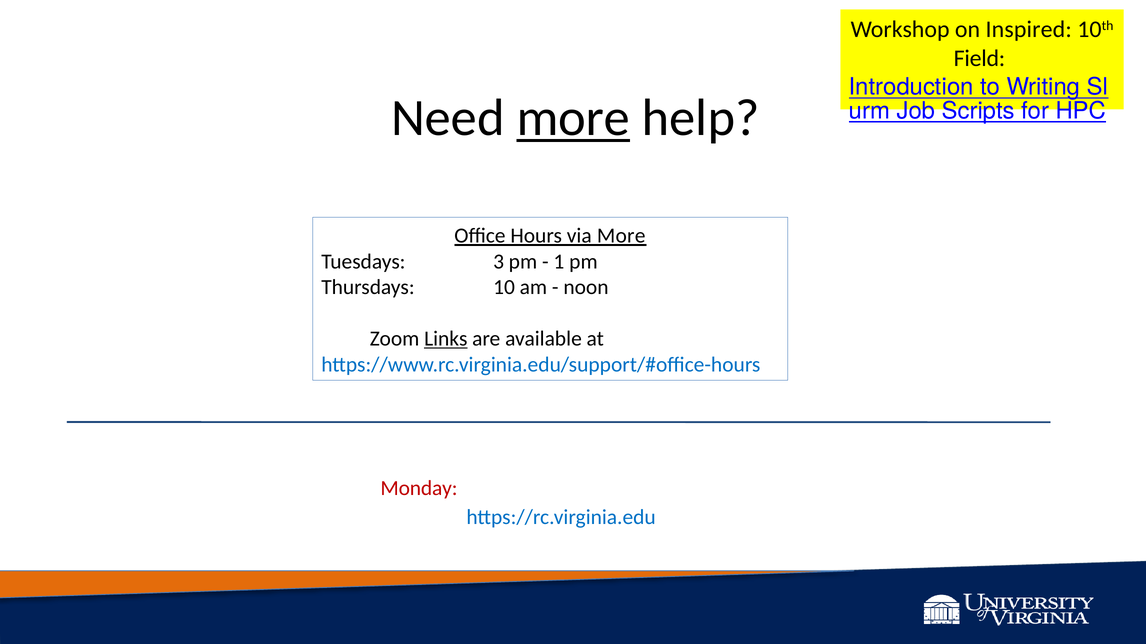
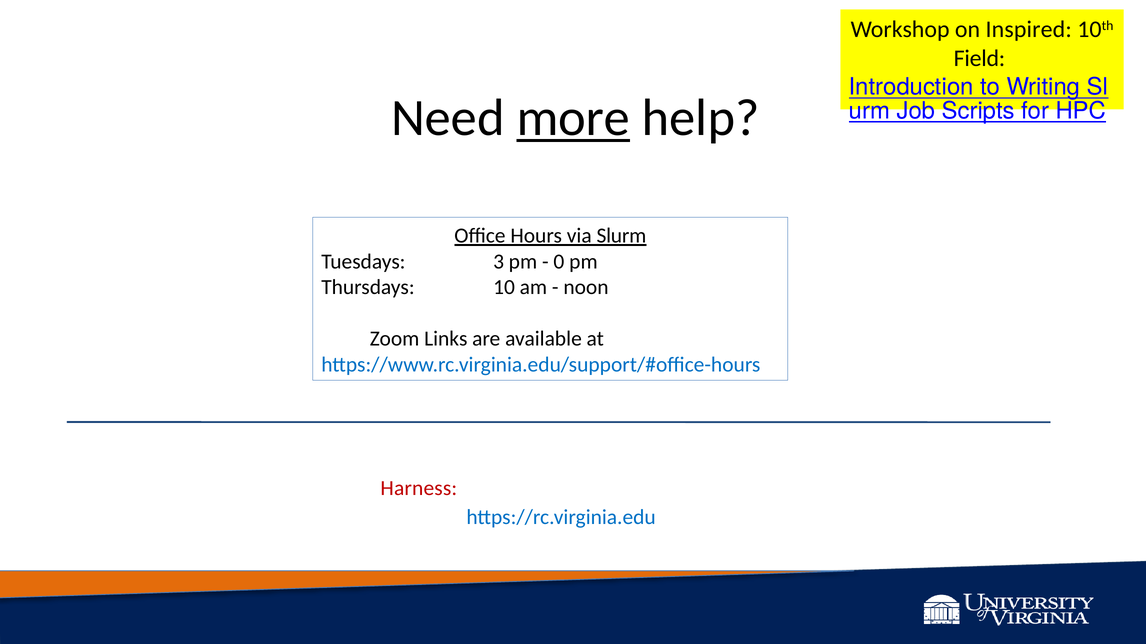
via More: More -> Slurm
1: 1 -> 0
Links underline: present -> none
Monday: Monday -> Harness
